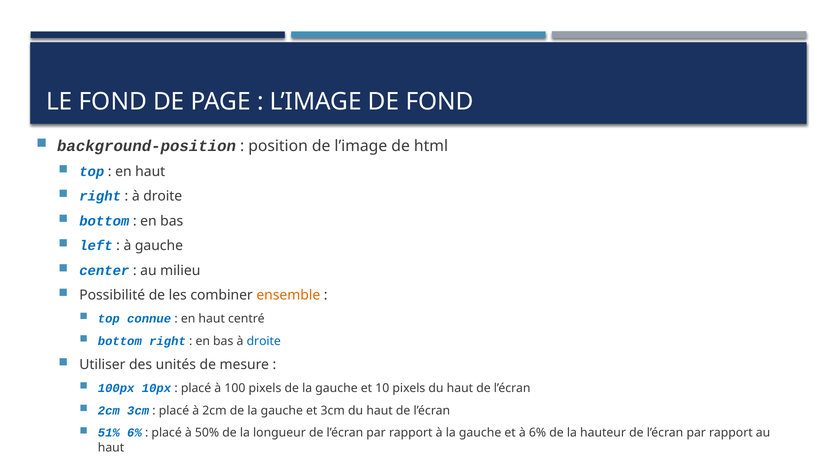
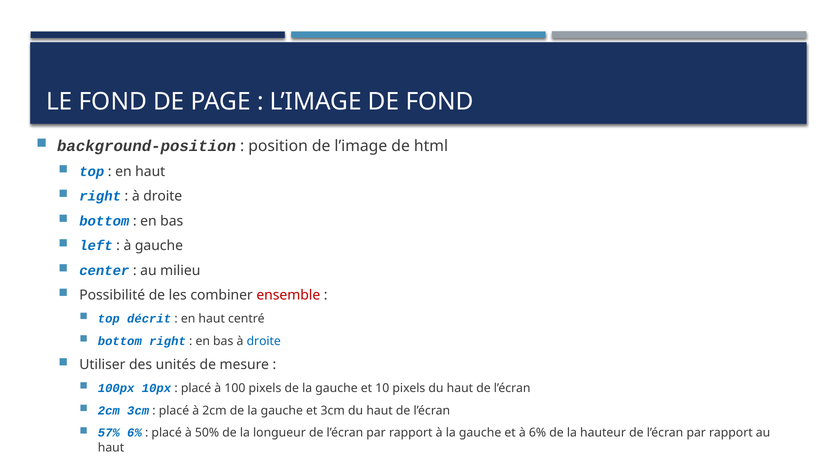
ensemble colour: orange -> red
connue: connue -> décrit
51%: 51% -> 57%
